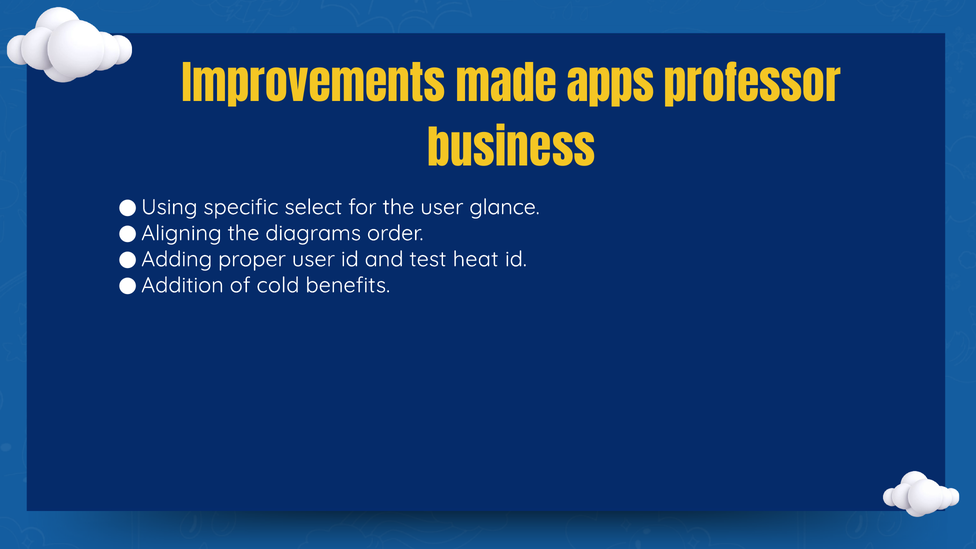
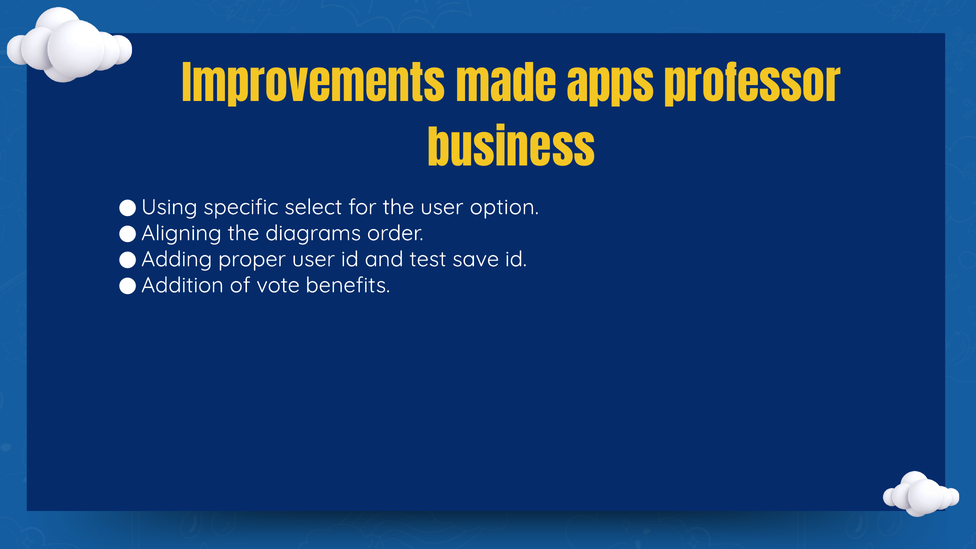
glance: glance -> option
heat: heat -> save
cold: cold -> vote
